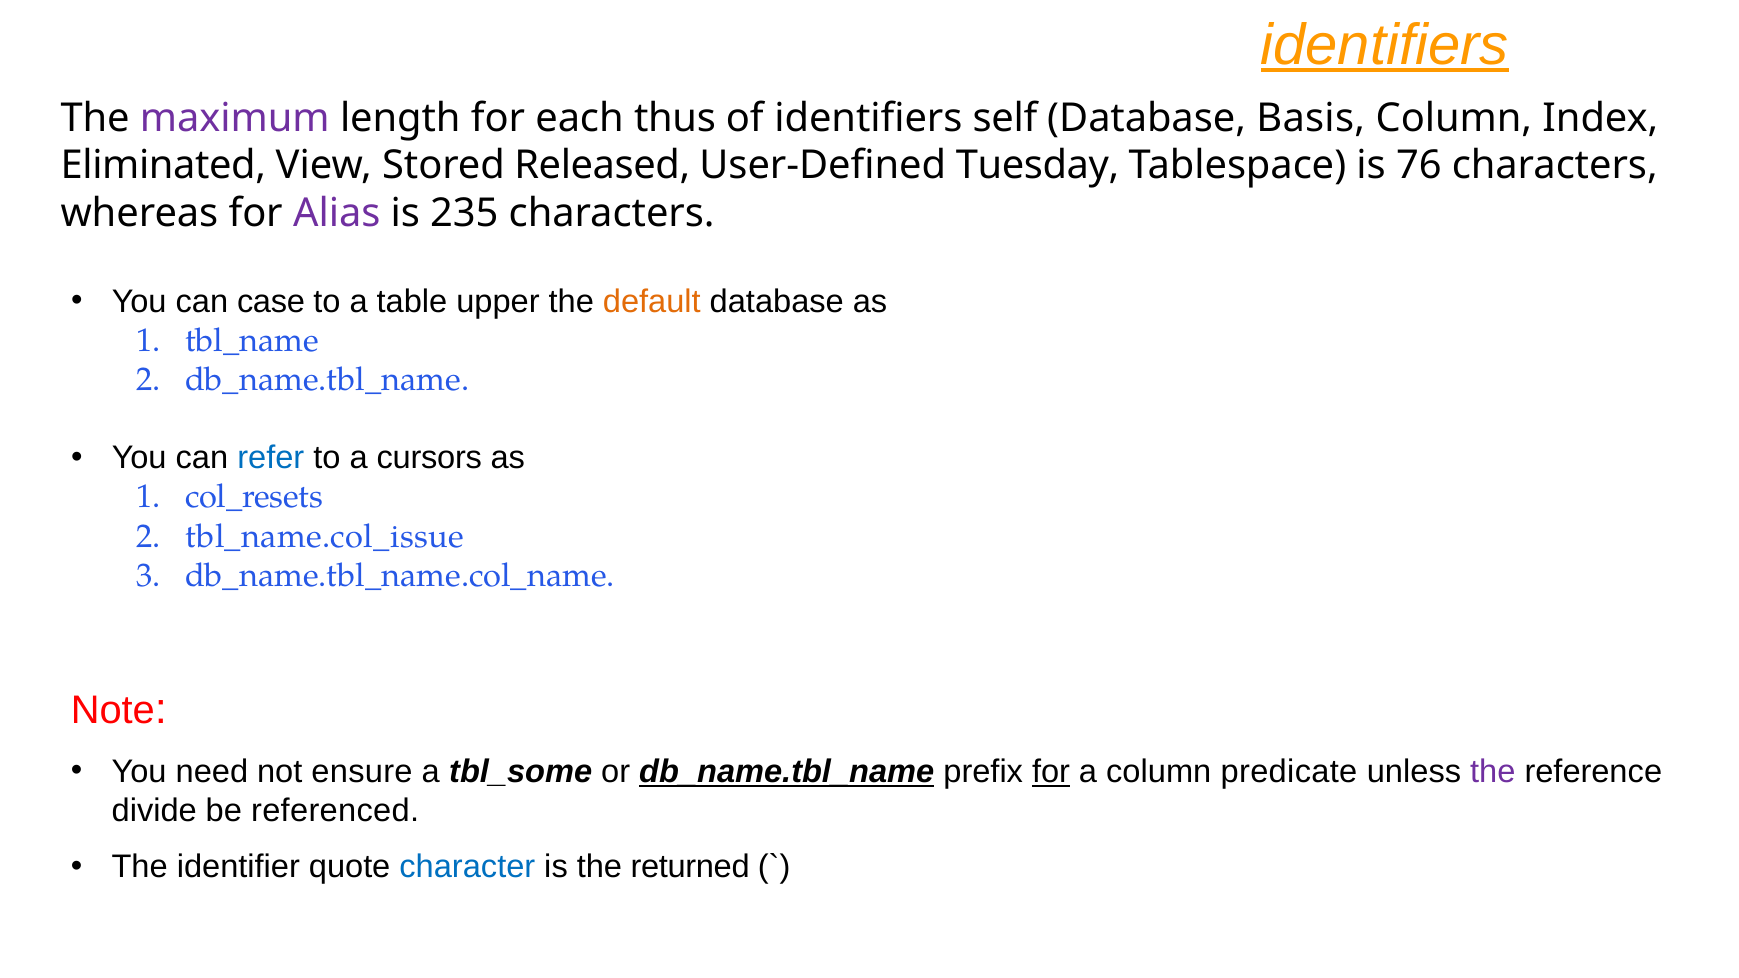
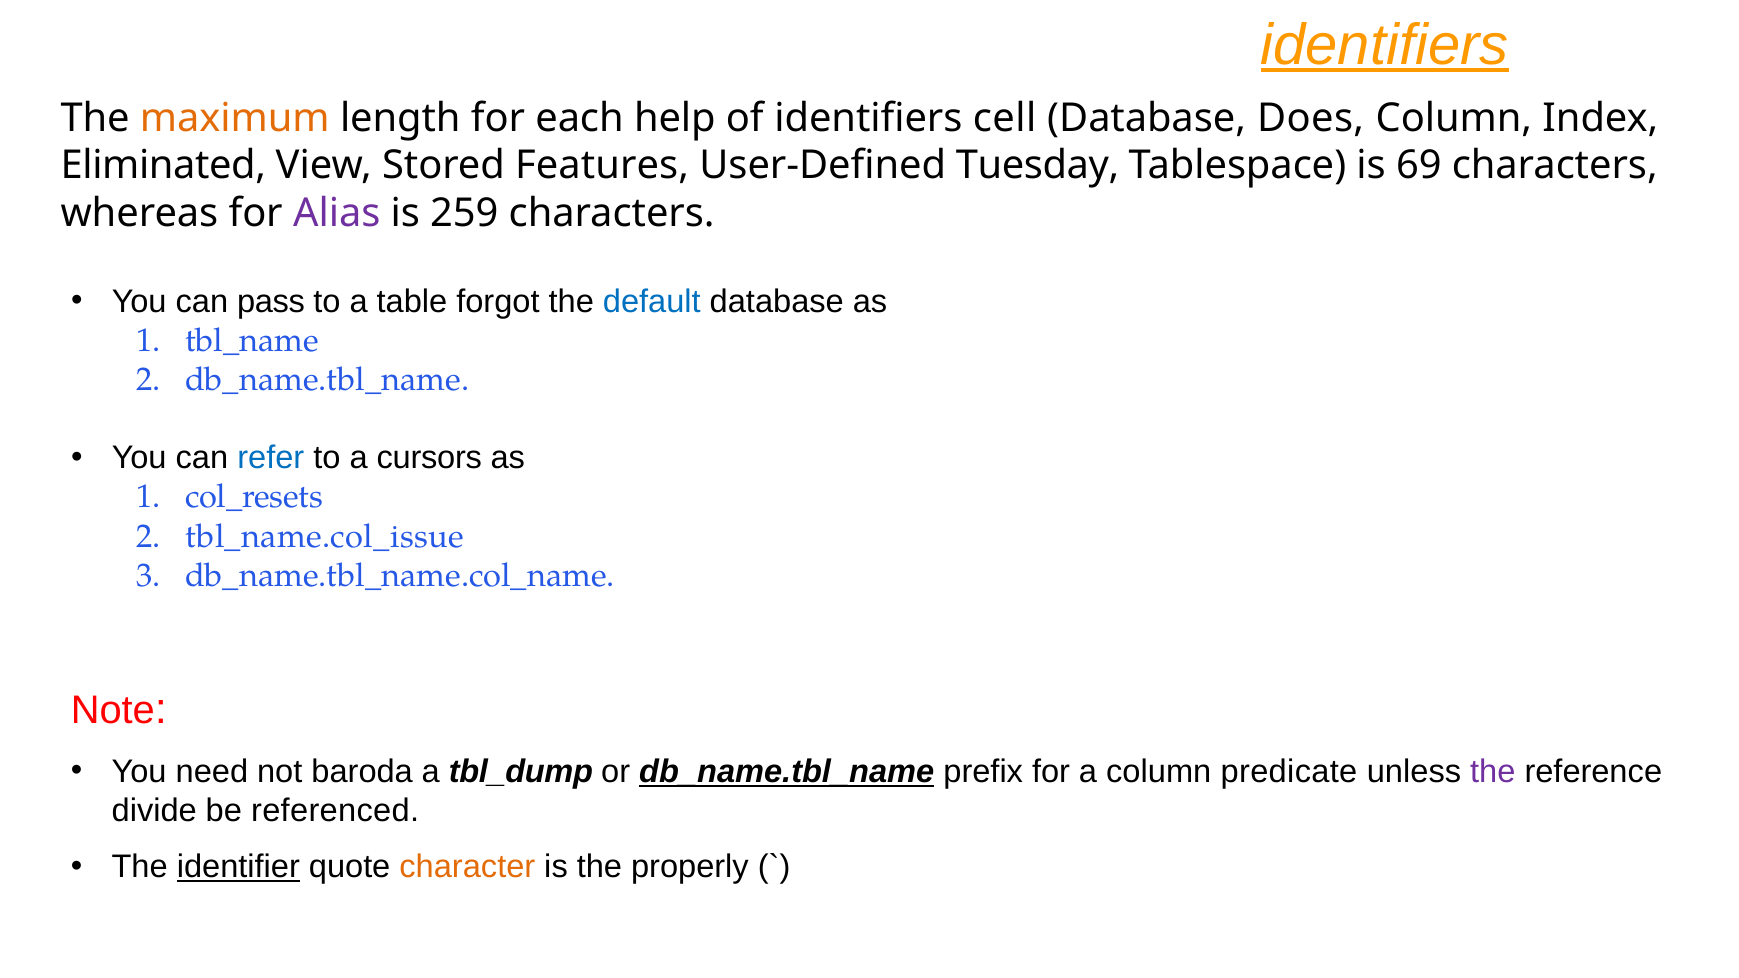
maximum colour: purple -> orange
thus: thus -> help
self: self -> cell
Basis: Basis -> Does
Released: Released -> Features
76: 76 -> 69
235: 235 -> 259
case: case -> pass
upper: upper -> forgot
default colour: orange -> blue
ensure: ensure -> baroda
tbl_some: tbl_some -> tbl_dump
for at (1051, 772) underline: present -> none
identifier underline: none -> present
character colour: blue -> orange
returned: returned -> properly
